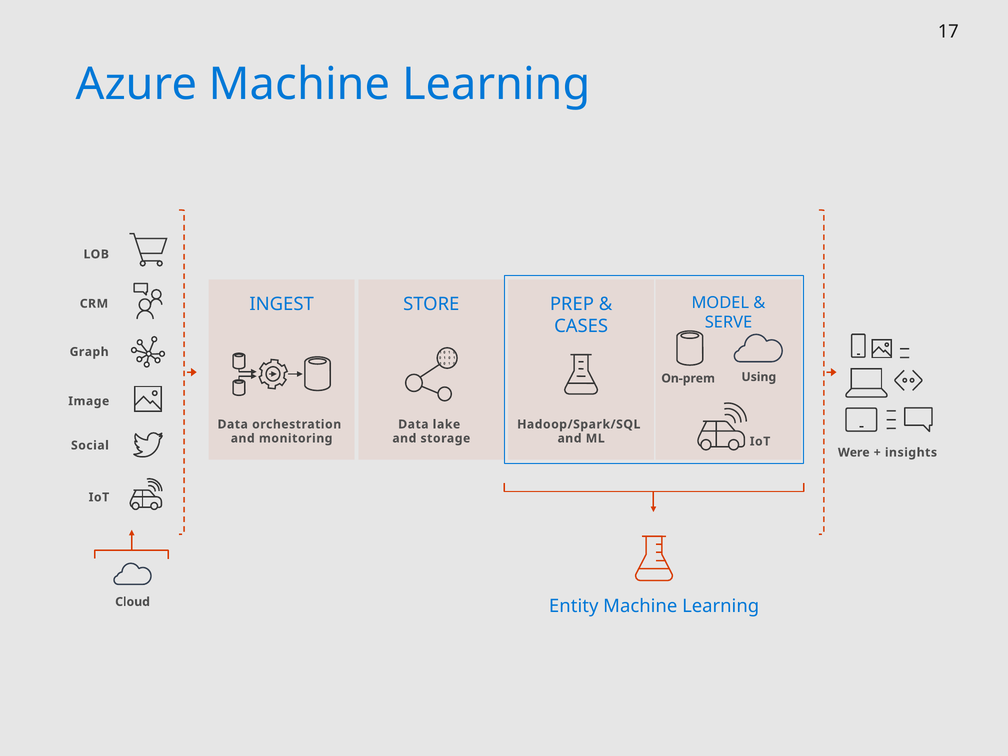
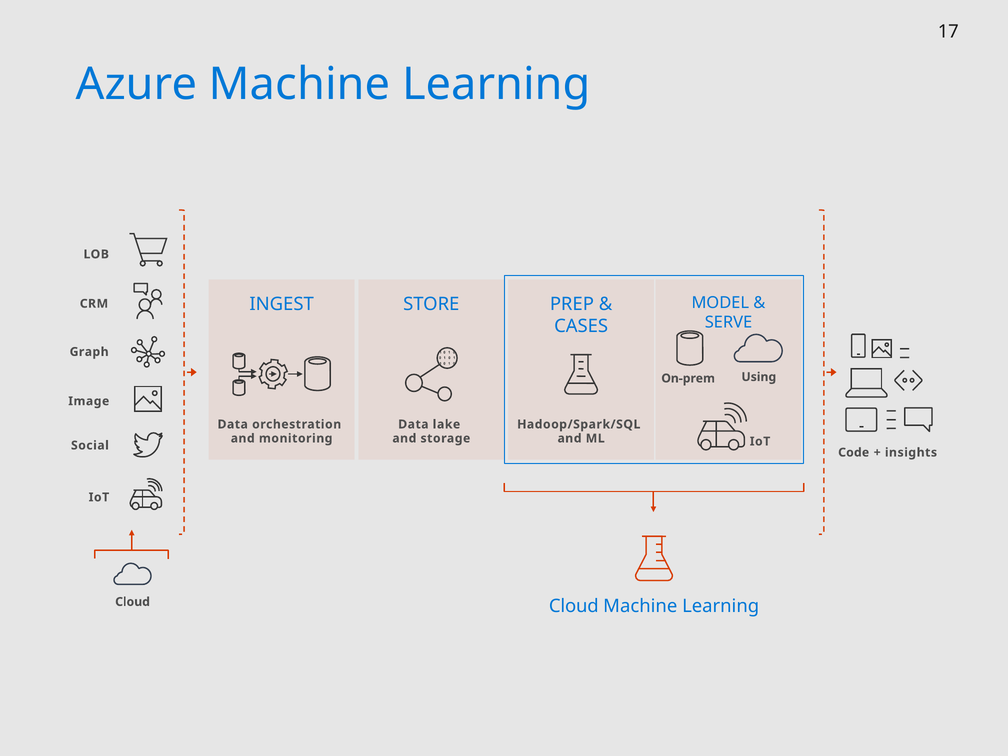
Were: Were -> Code
Entity at (574, 606): Entity -> Cloud
